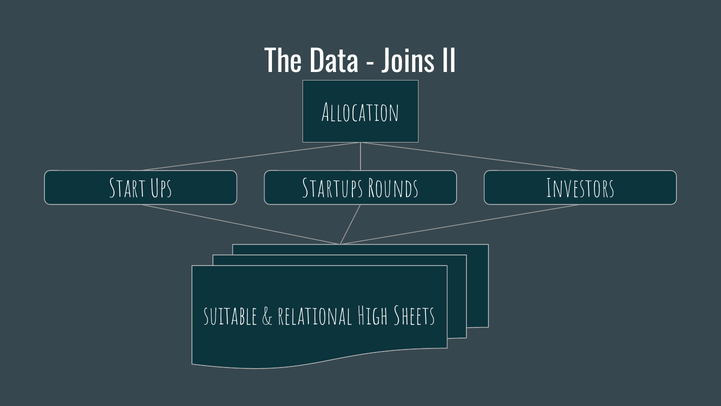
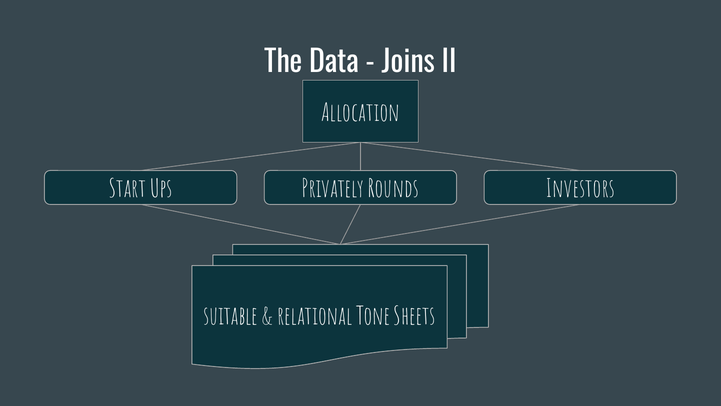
Startups: Startups -> Privately
High: High -> Tone
